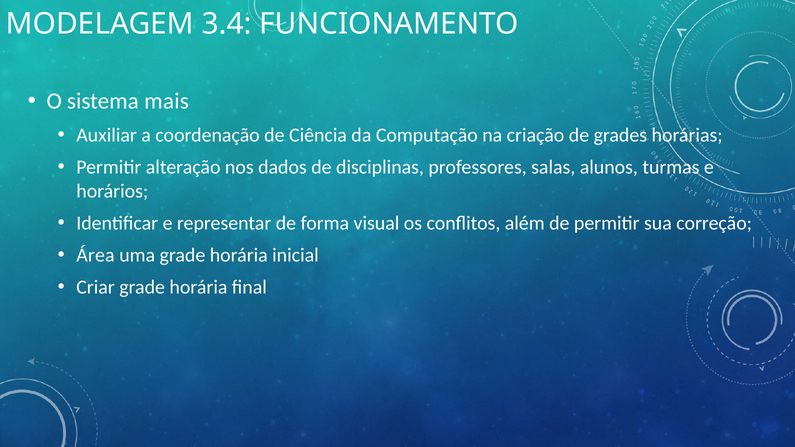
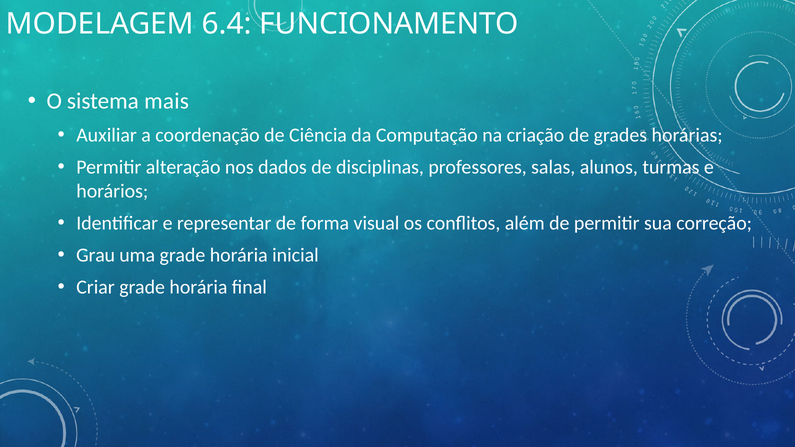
3.4: 3.4 -> 6.4
Área: Área -> Grau
